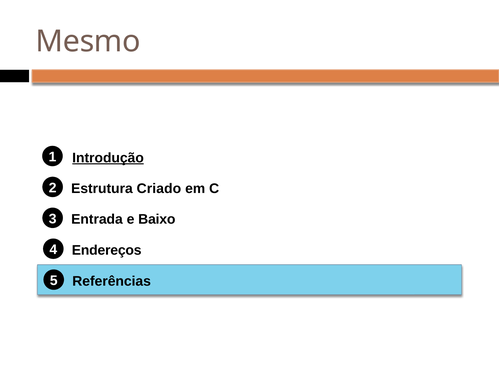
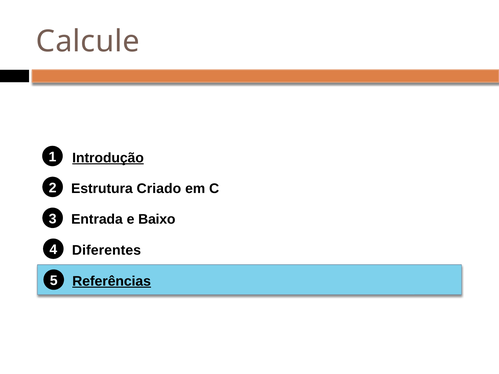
Mesmo: Mesmo -> Calcule
Endereços: Endereços -> Diferentes
Referências underline: none -> present
